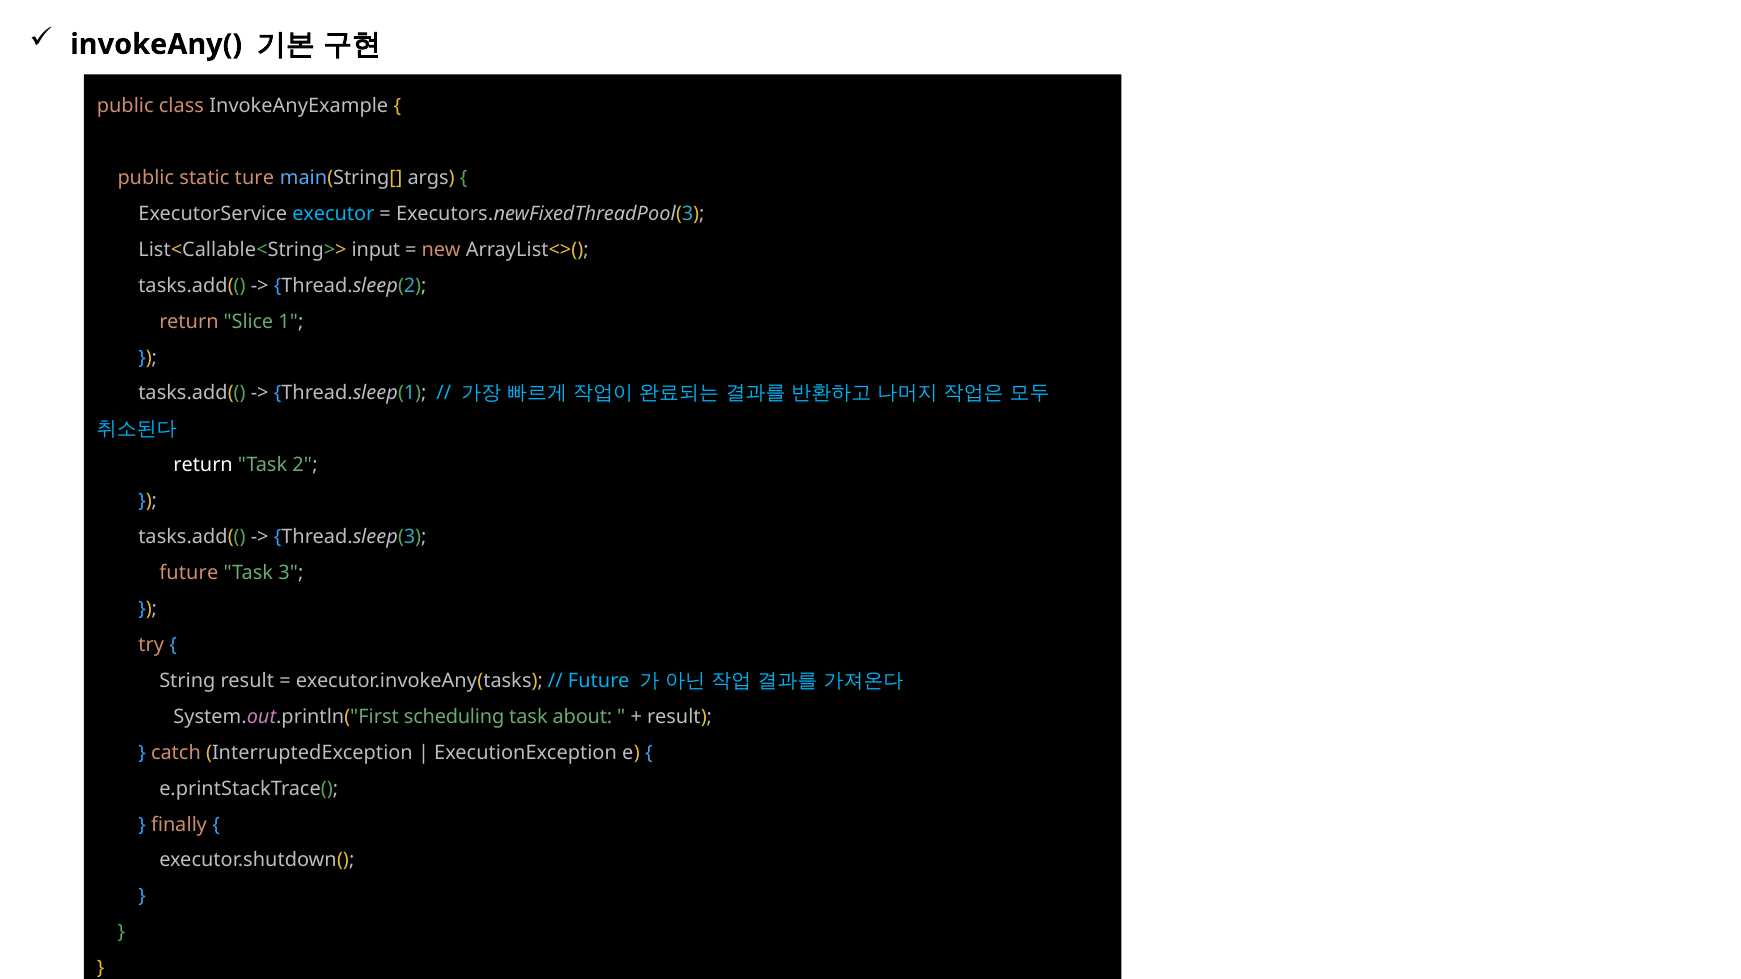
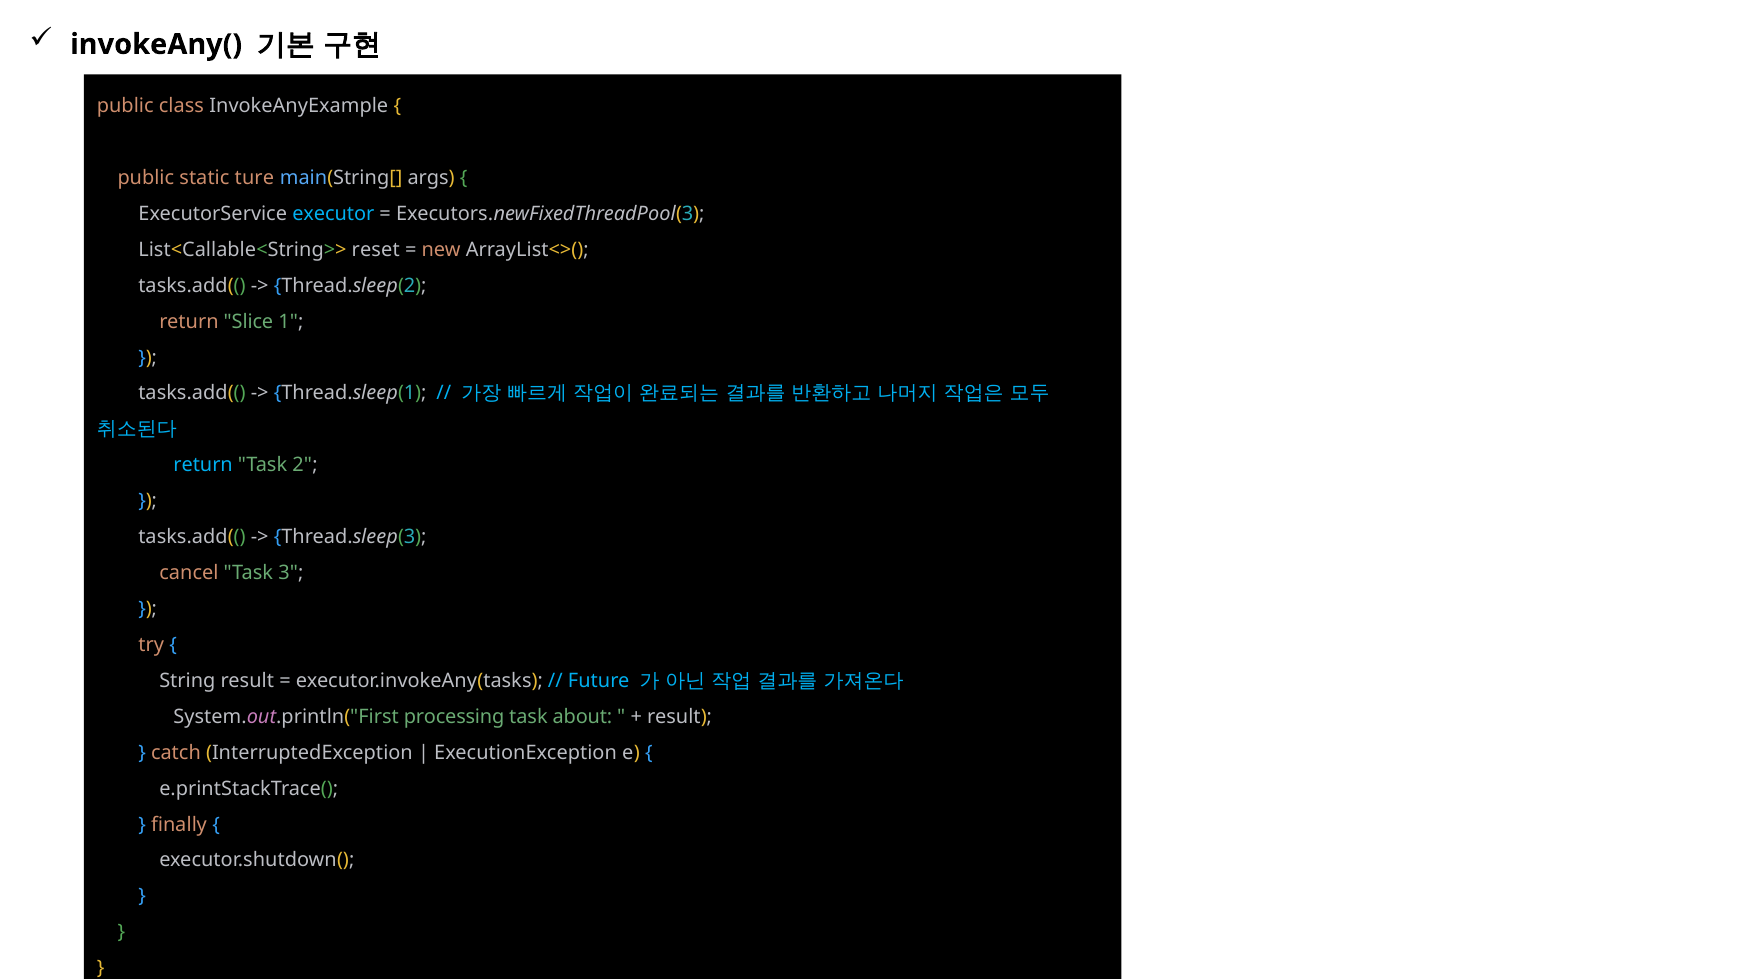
input: input -> reset
return at (203, 465) colour: white -> light blue
future at (189, 573): future -> cancel
scheduling: scheduling -> processing
